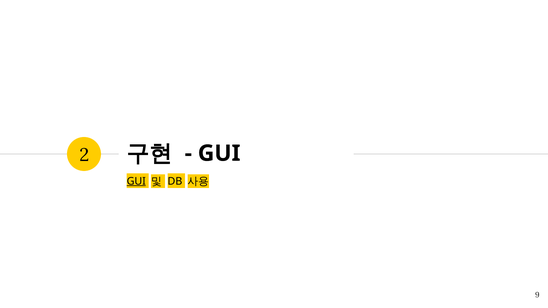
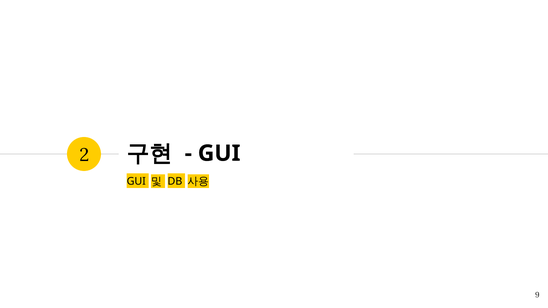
GUI at (136, 181) underline: present -> none
